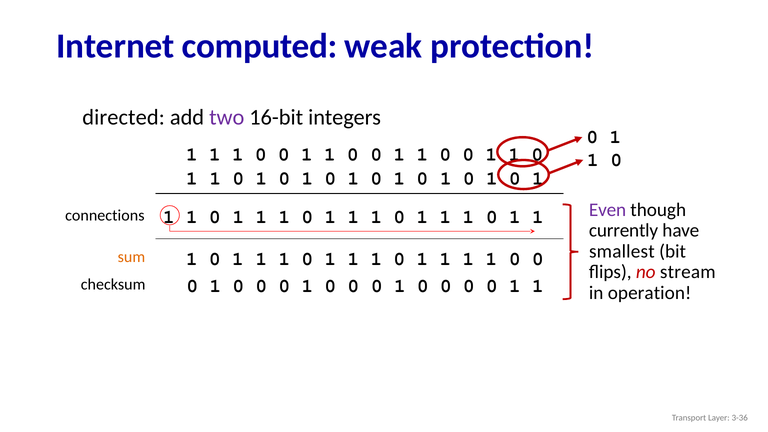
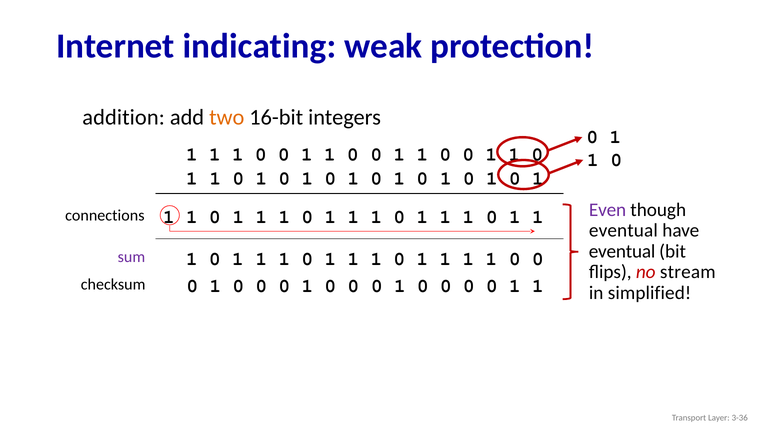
computed: computed -> indicating
directed: directed -> addition
two colour: purple -> orange
currently at (624, 230): currently -> eventual
smallest at (622, 251): smallest -> eventual
sum colour: orange -> purple
operation: operation -> simplified
